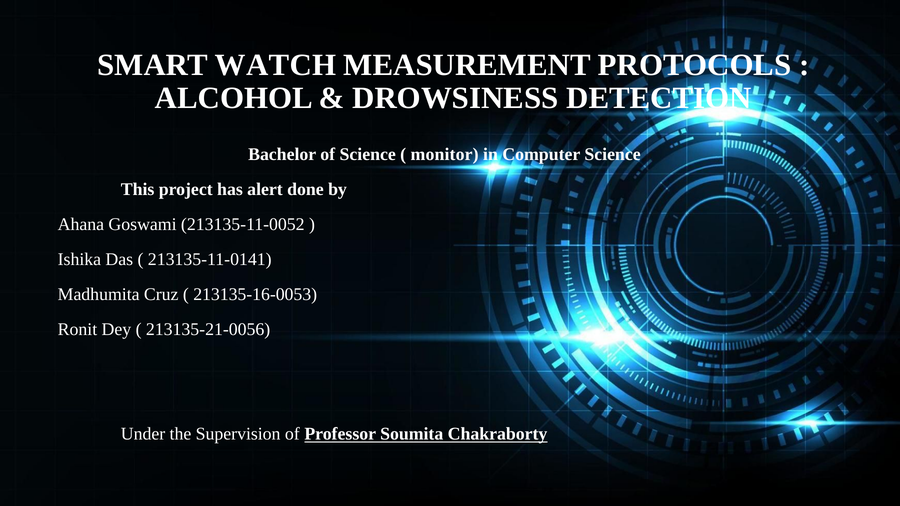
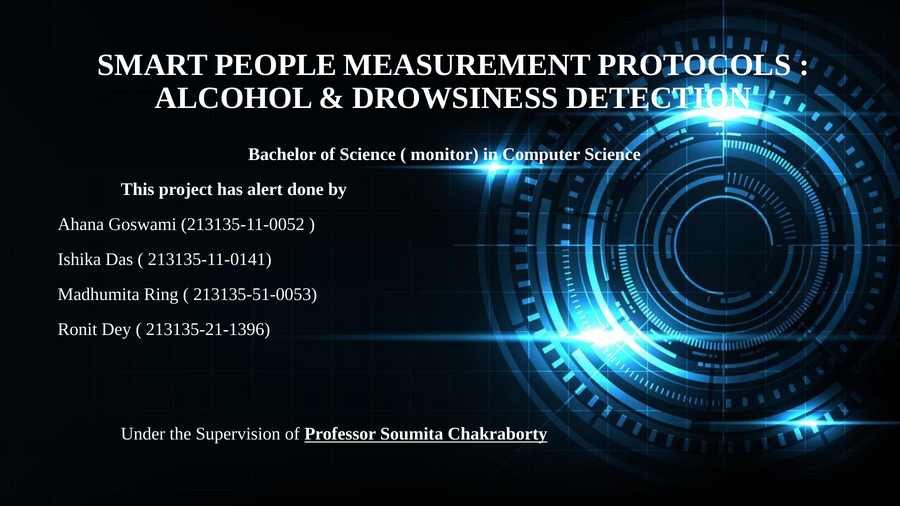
WATCH: WATCH -> PEOPLE
Cruz: Cruz -> Ring
213135-16-0053: 213135-16-0053 -> 213135-51-0053
213135-21-0056: 213135-21-0056 -> 213135-21-1396
